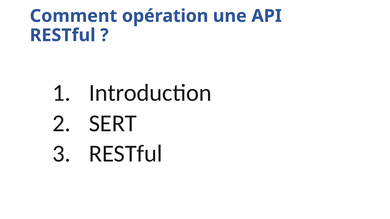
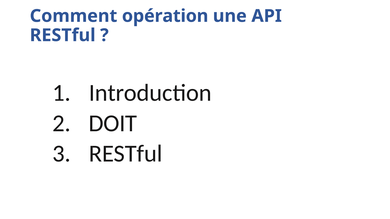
SERT: SERT -> DOIT
